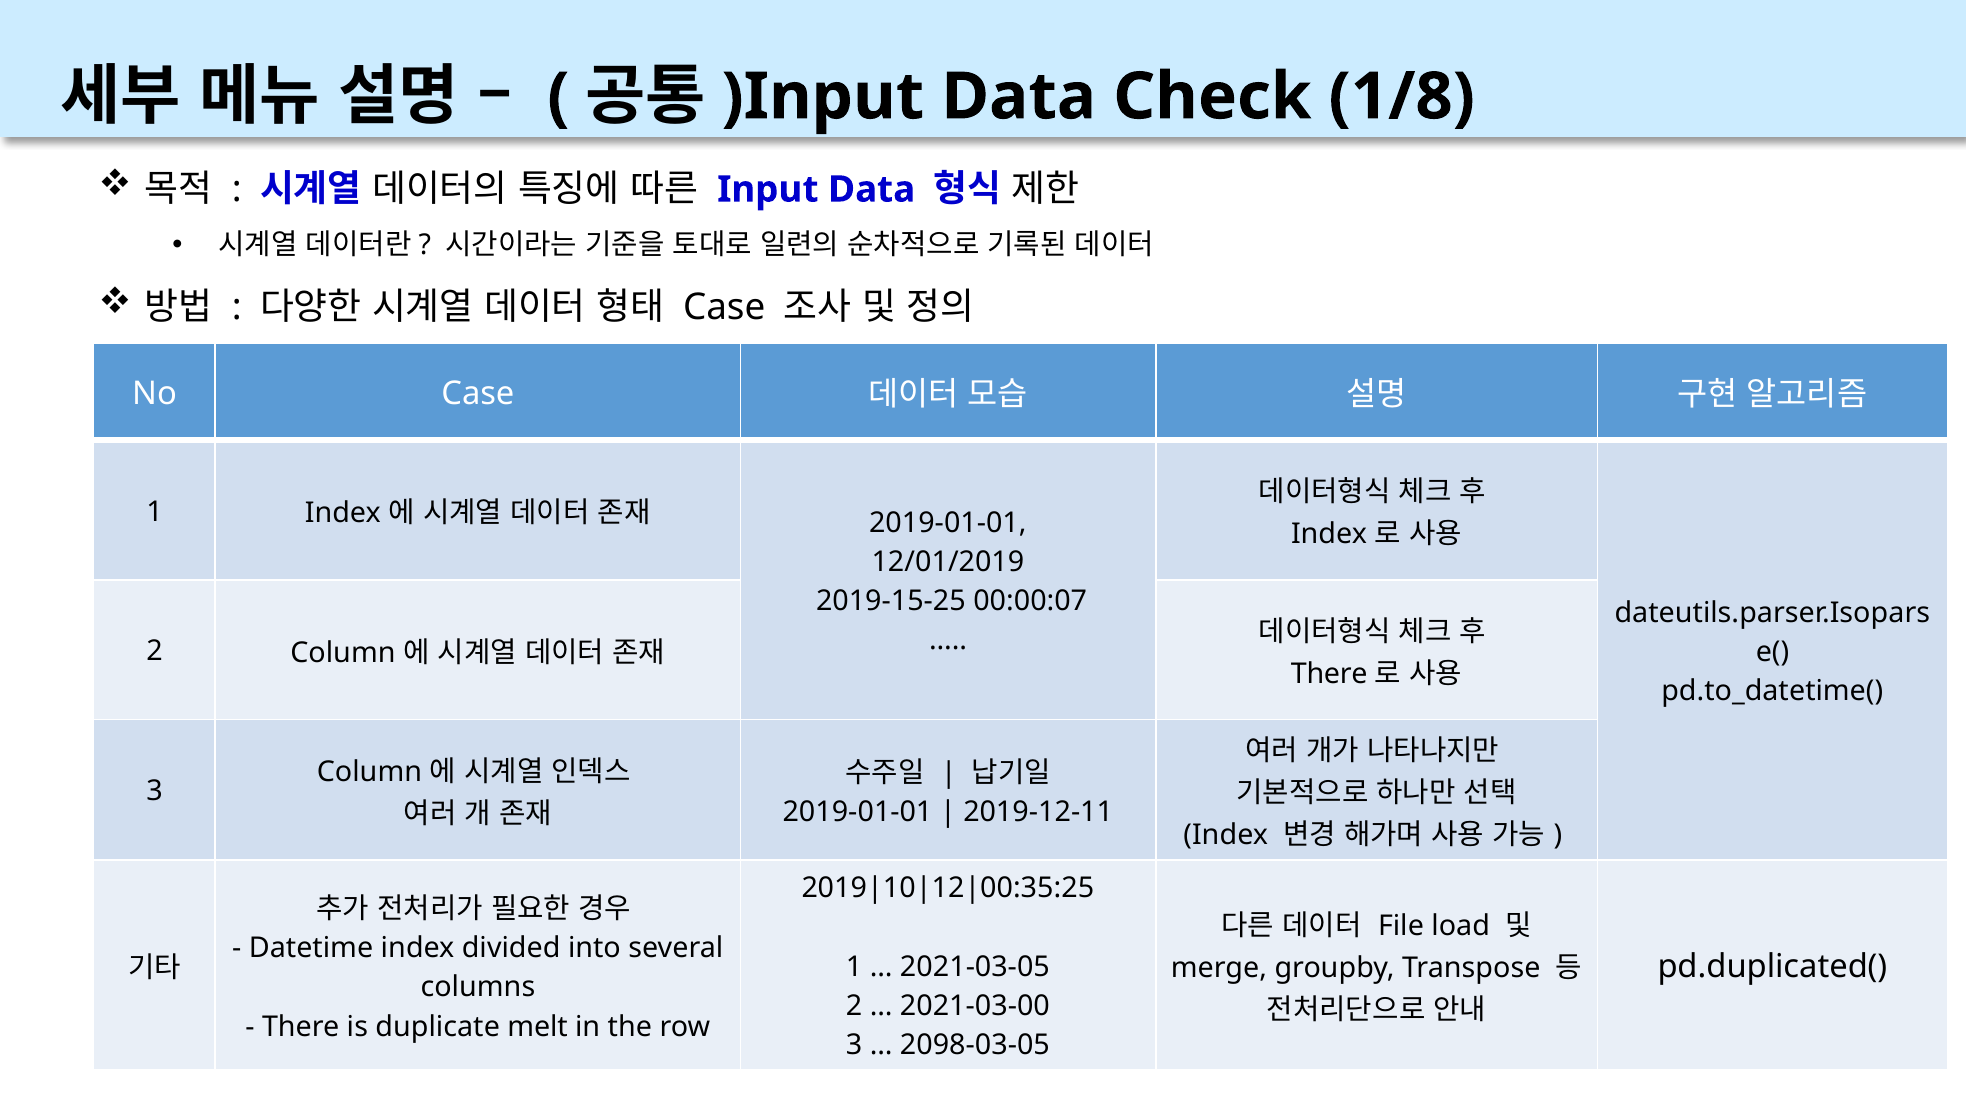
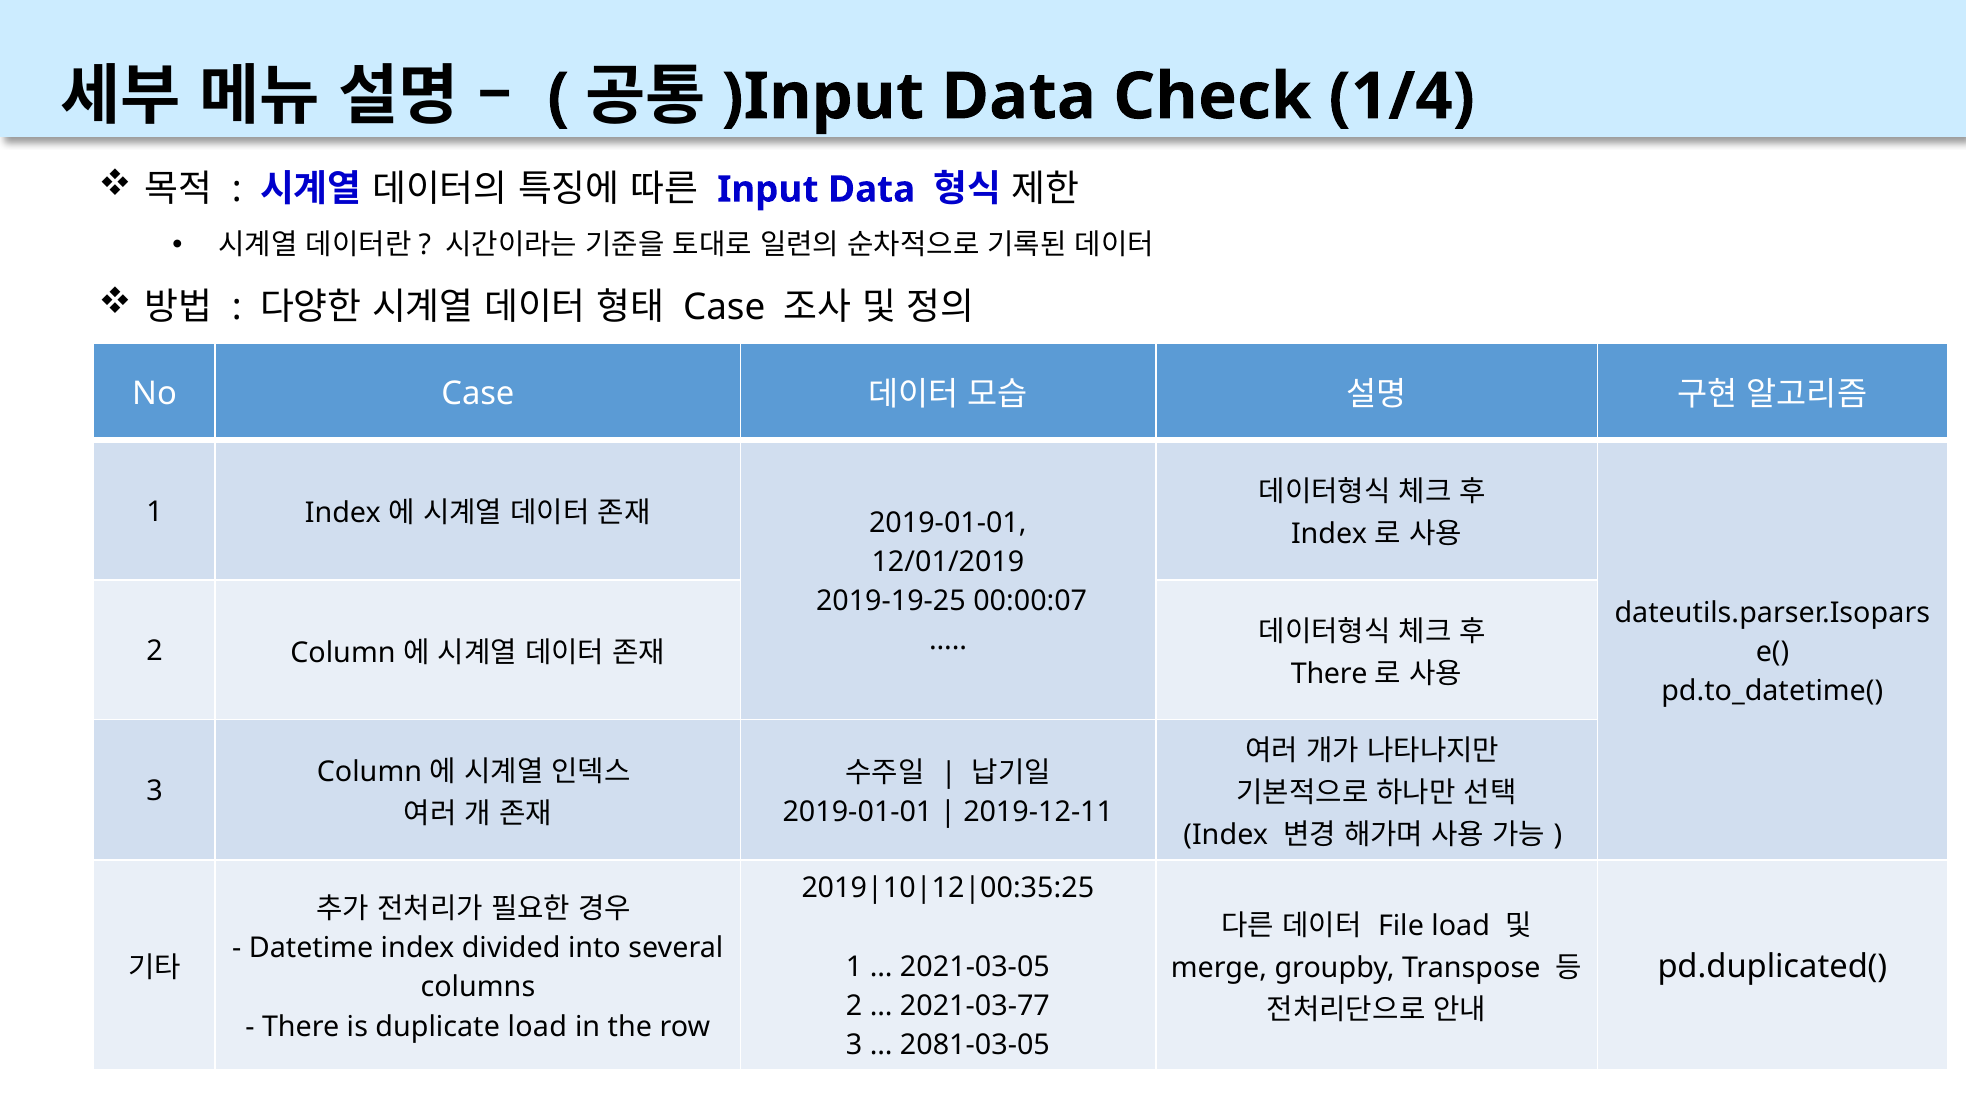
1/8: 1/8 -> 1/4
2019-15-25: 2019-15-25 -> 2019-19-25
2021-03-00: 2021-03-00 -> 2021-03-77
duplicate melt: melt -> load
2098-03-05: 2098-03-05 -> 2081-03-05
